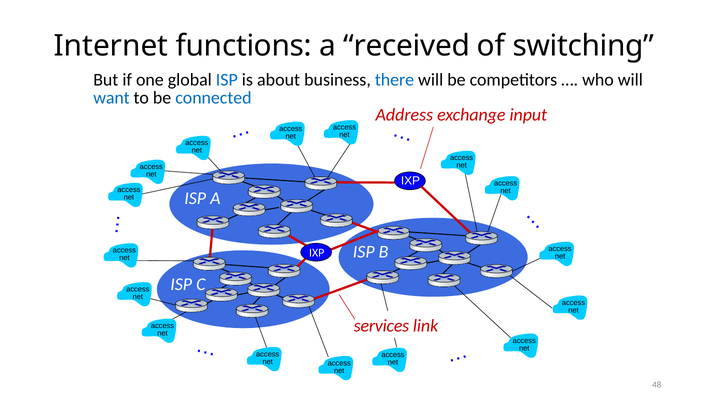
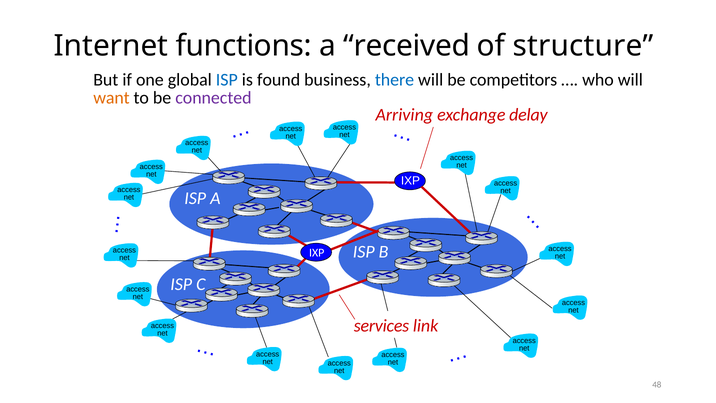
switching: switching -> structure
about: about -> found
want colour: blue -> orange
connected colour: blue -> purple
Address: Address -> Arriving
input: input -> delay
